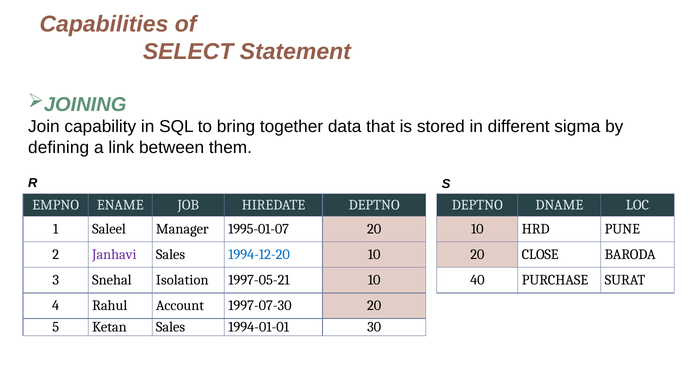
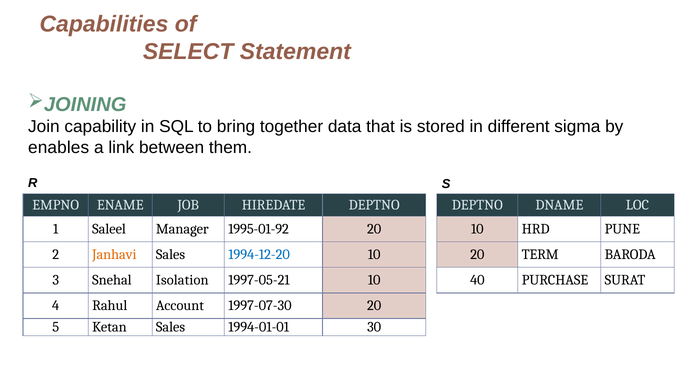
defining: defining -> enables
1995-01-07: 1995-01-07 -> 1995-01-92
Janhavi colour: purple -> orange
CLOSE: CLOSE -> TERM
